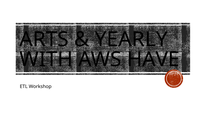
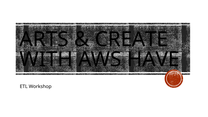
YEARLY: YEARLY -> CREATE
